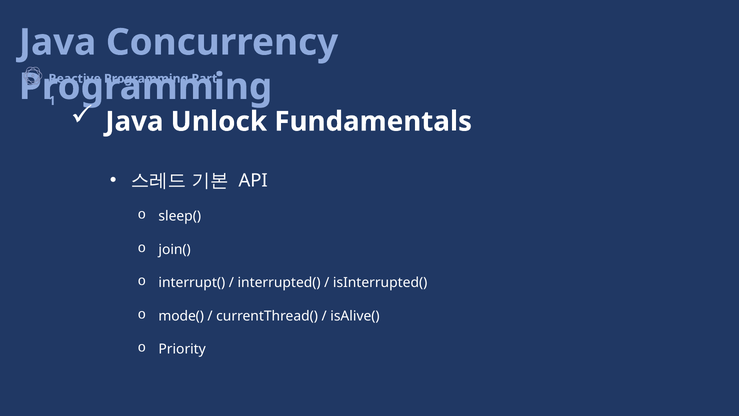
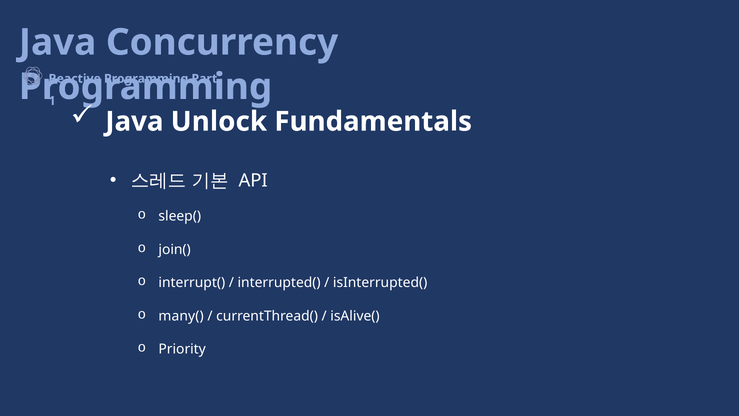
mode(: mode( -> many(
